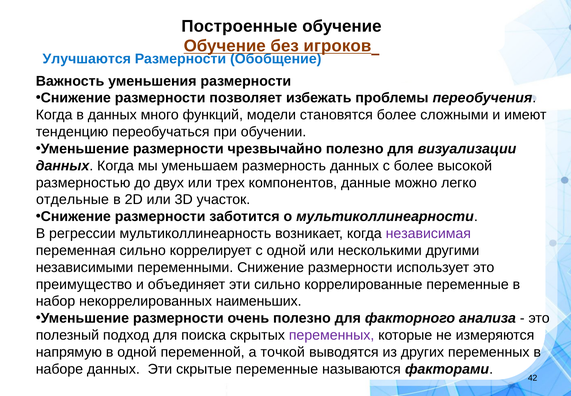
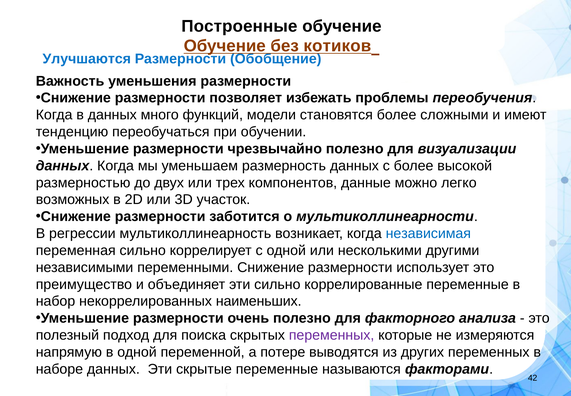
игроков: игроков -> котиков
отдельные: отдельные -> возможных
независимая colour: purple -> blue
точкой: точкой -> потере
